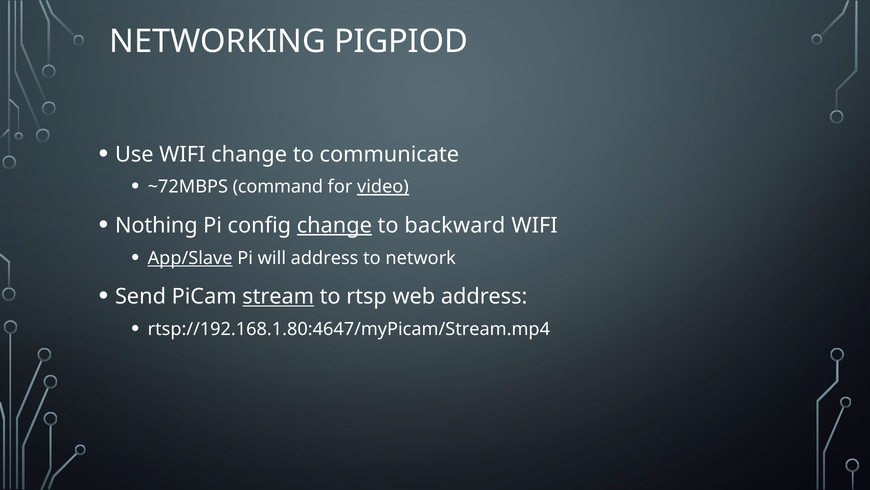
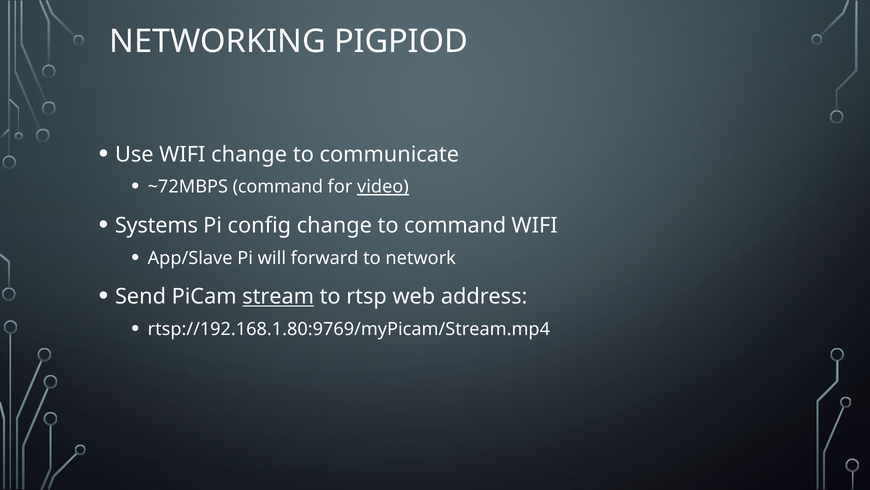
Nothing: Nothing -> Systems
change at (334, 225) underline: present -> none
to backward: backward -> command
App/Slave underline: present -> none
will address: address -> forward
rtsp://192.168.1.80:4647/myPicam/Stream.mp4: rtsp://192.168.1.80:4647/myPicam/Stream.mp4 -> rtsp://192.168.1.80:9769/myPicam/Stream.mp4
